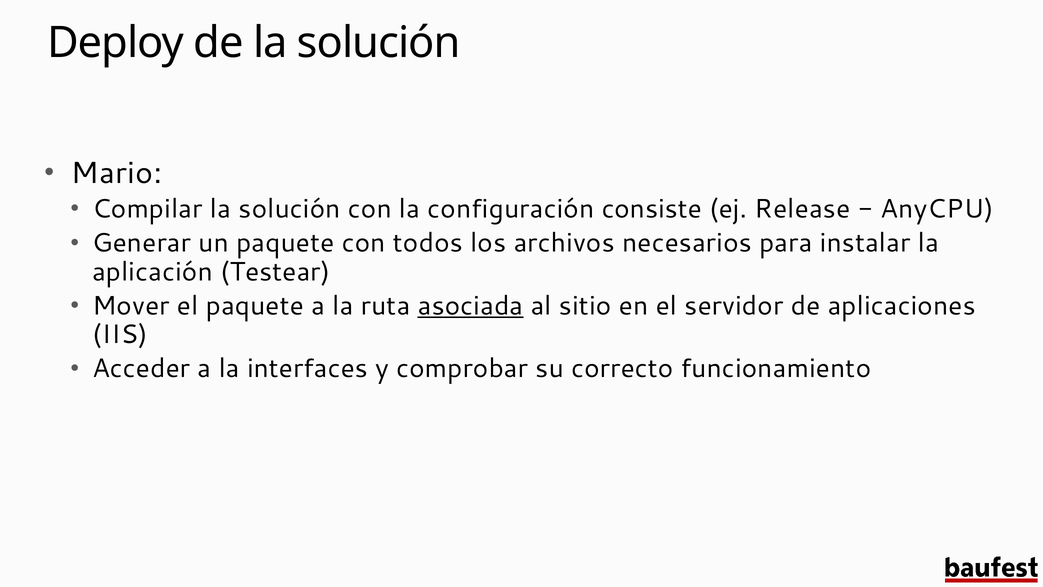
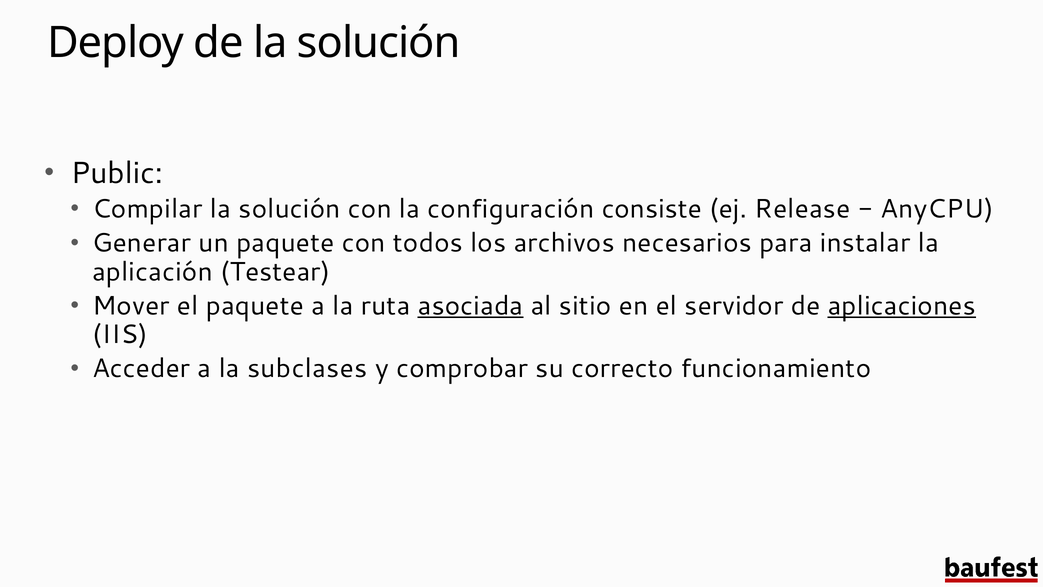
Mario: Mario -> Public
aplicaciones underline: none -> present
interfaces: interfaces -> subclases
